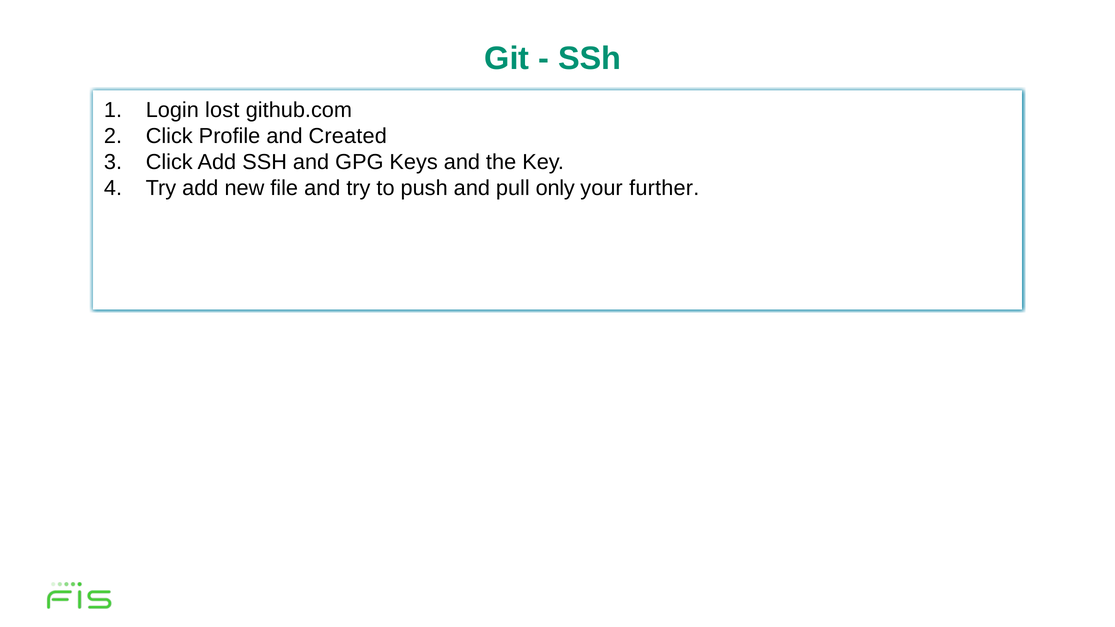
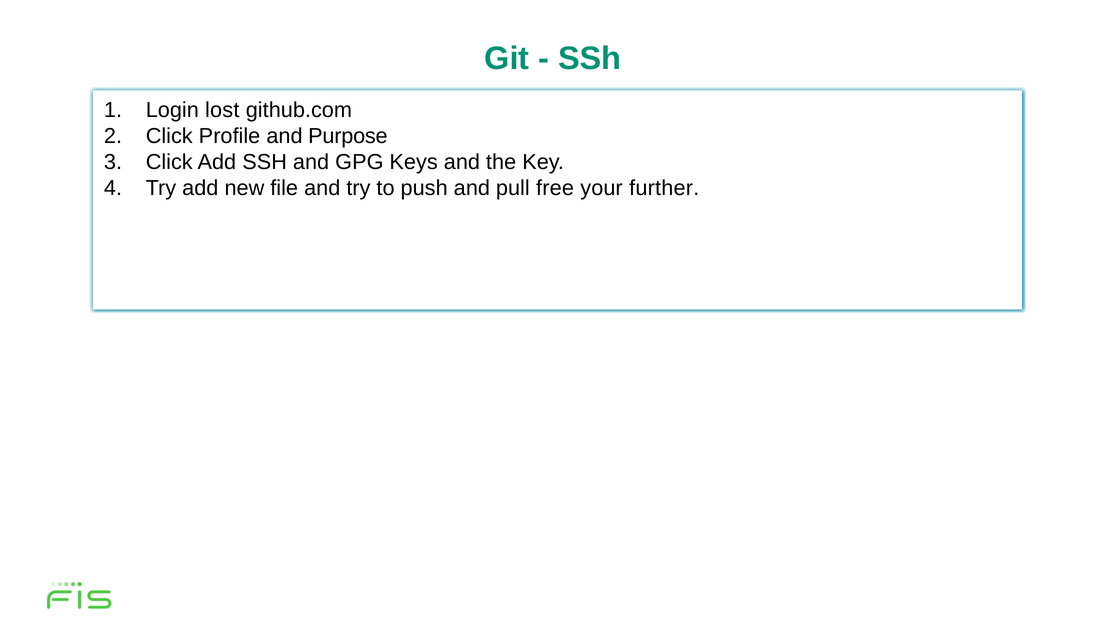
Created: Created -> Purpose
only: only -> free
